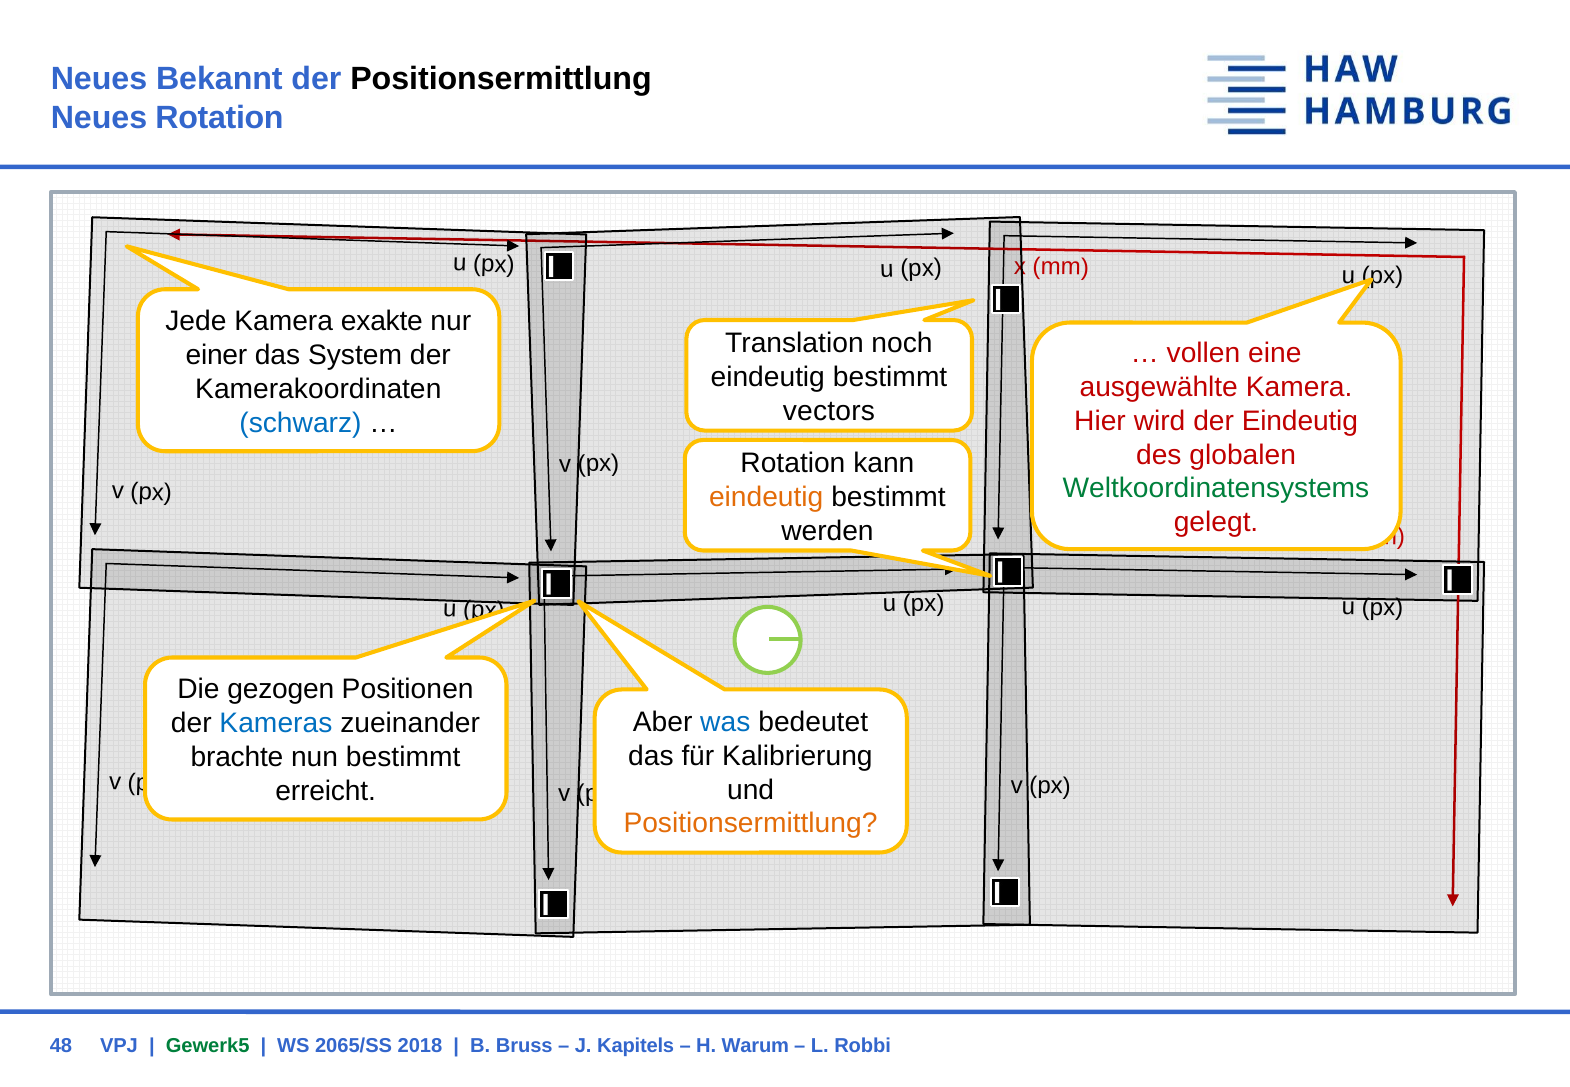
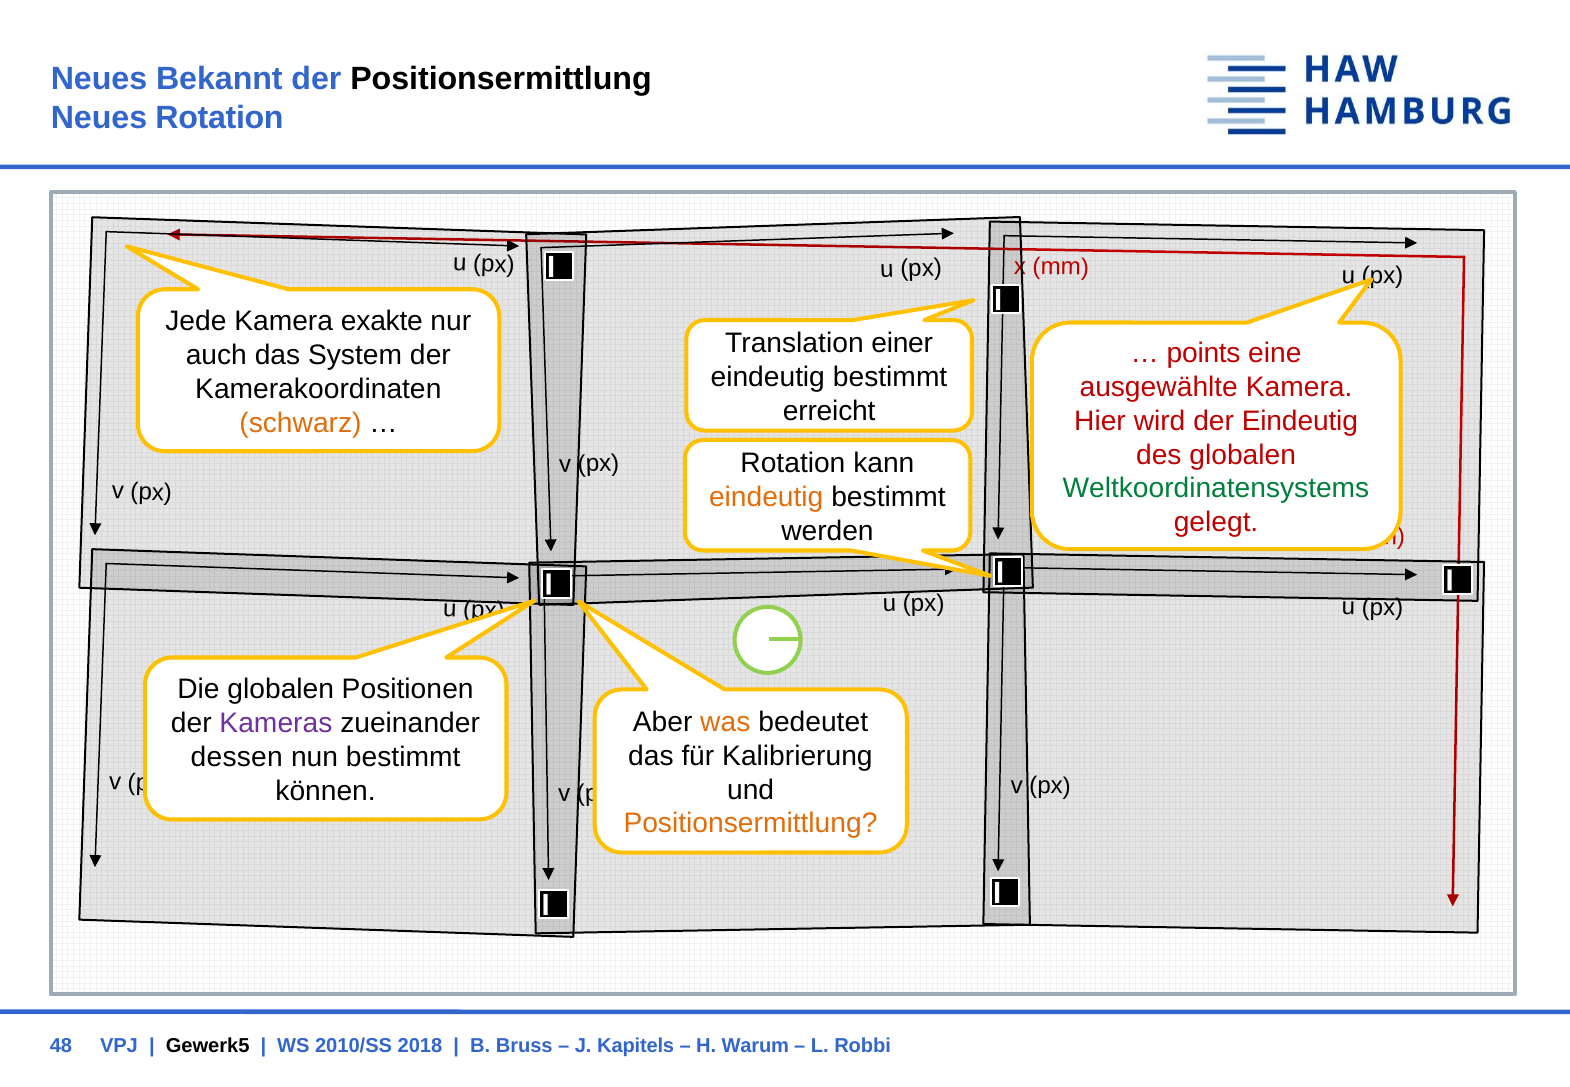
noch: noch -> einer
vollen: vollen -> points
einer: einer -> auch
vectors: vectors -> erreicht
schwarz colour: blue -> orange
Die gezogen: gezogen -> globalen
was colour: blue -> orange
Kameras colour: blue -> purple
brachte: brachte -> dessen
erreicht: erreicht -> können
Gewerk5 colour: green -> black
2065/SS: 2065/SS -> 2010/SS
